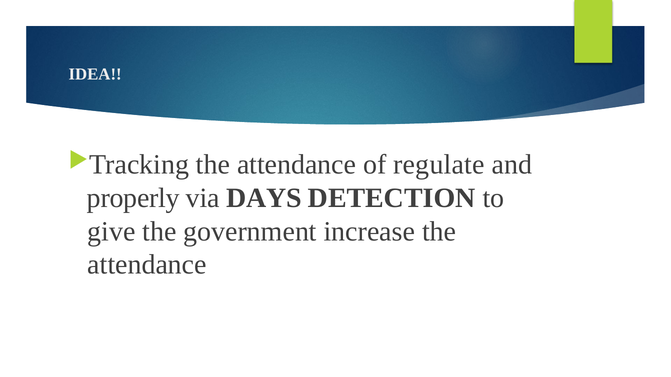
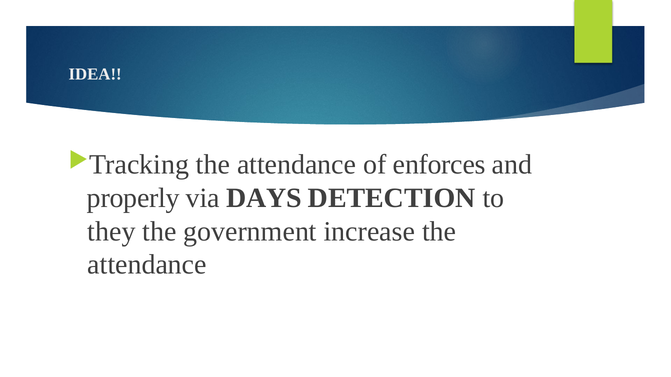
regulate: regulate -> enforces
give: give -> they
